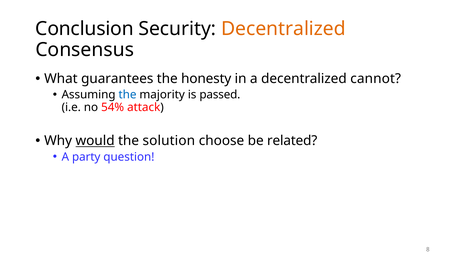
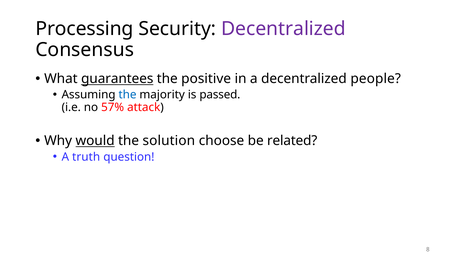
Conclusion: Conclusion -> Processing
Decentralized at (283, 29) colour: orange -> purple
guarantees underline: none -> present
honesty: honesty -> positive
cannot: cannot -> people
54%: 54% -> 57%
party: party -> truth
